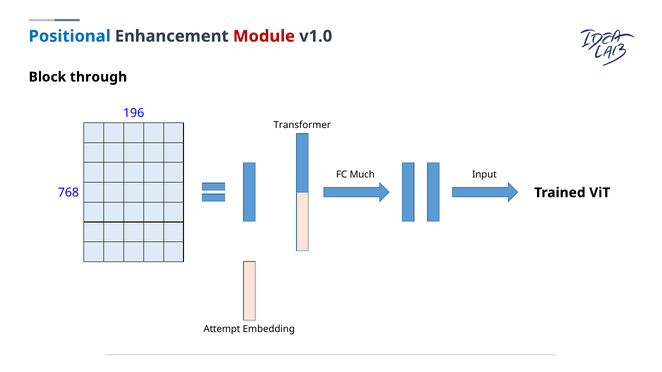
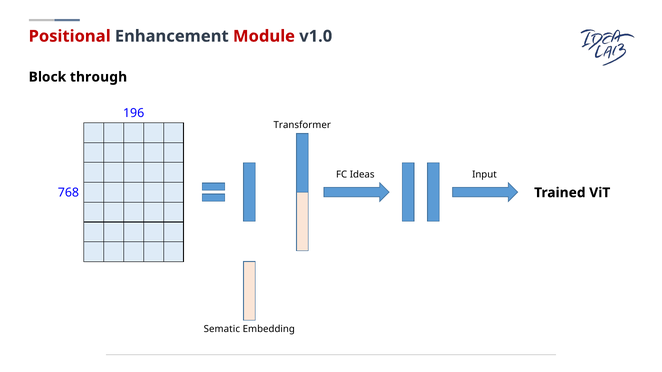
Positional colour: blue -> red
Much: Much -> Ideas
Attempt: Attempt -> Sematic
